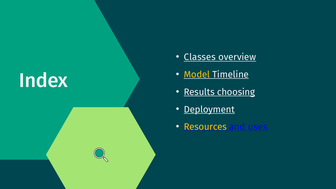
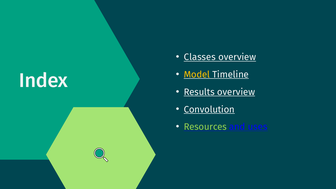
Results choosing: choosing -> overview
Deployment: Deployment -> Convolution
Resources colour: yellow -> light green
